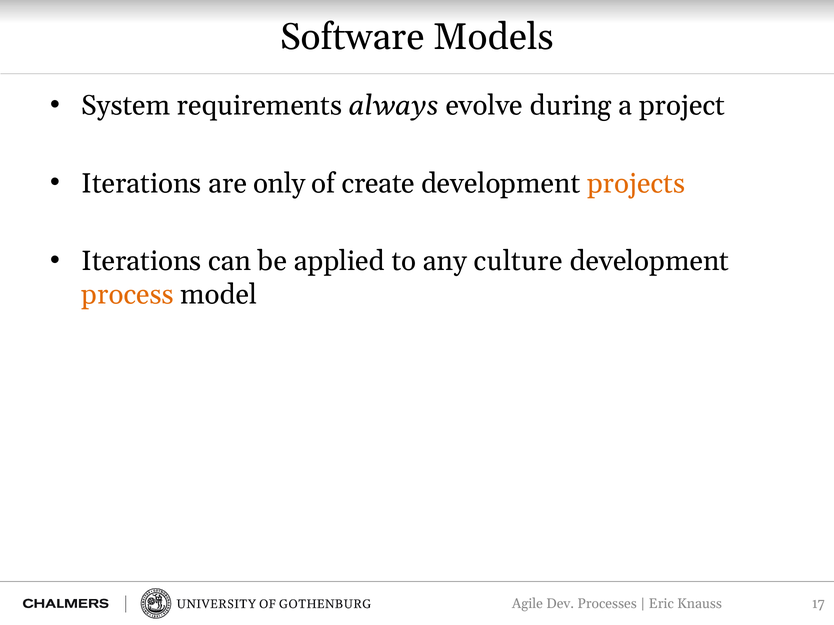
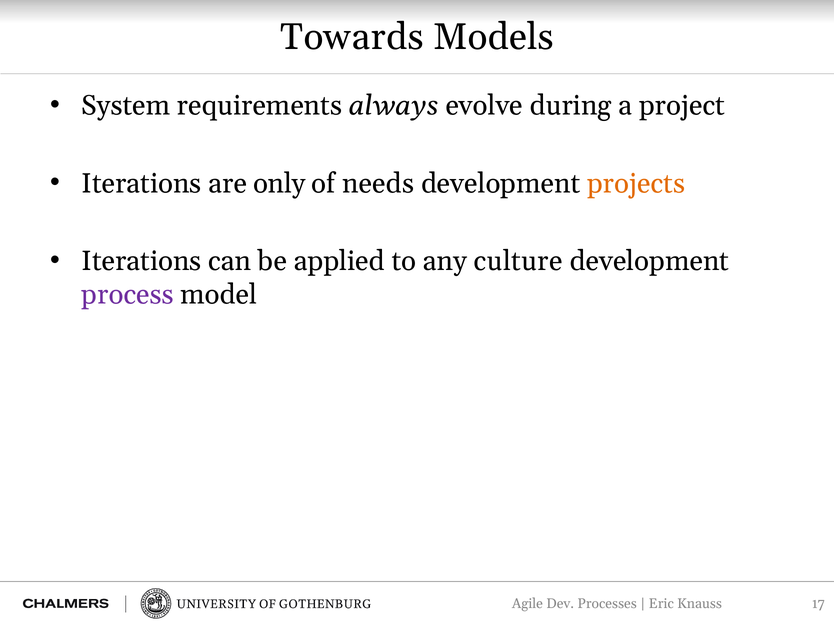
Software: Software -> Towards
create: create -> needs
process colour: orange -> purple
